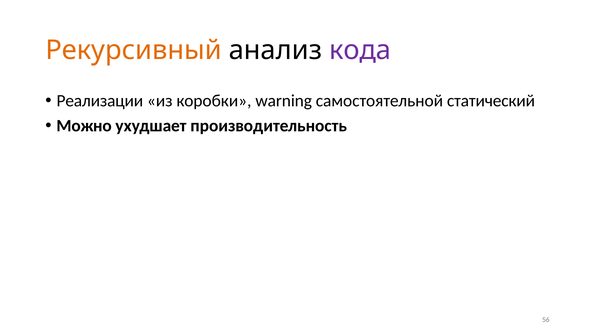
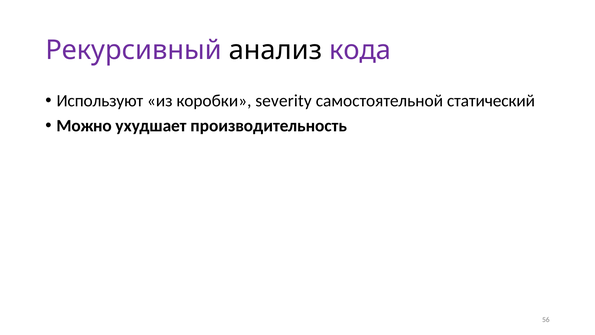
Рекурсивный colour: orange -> purple
Реализации: Реализации -> Используют
warning: warning -> severity
